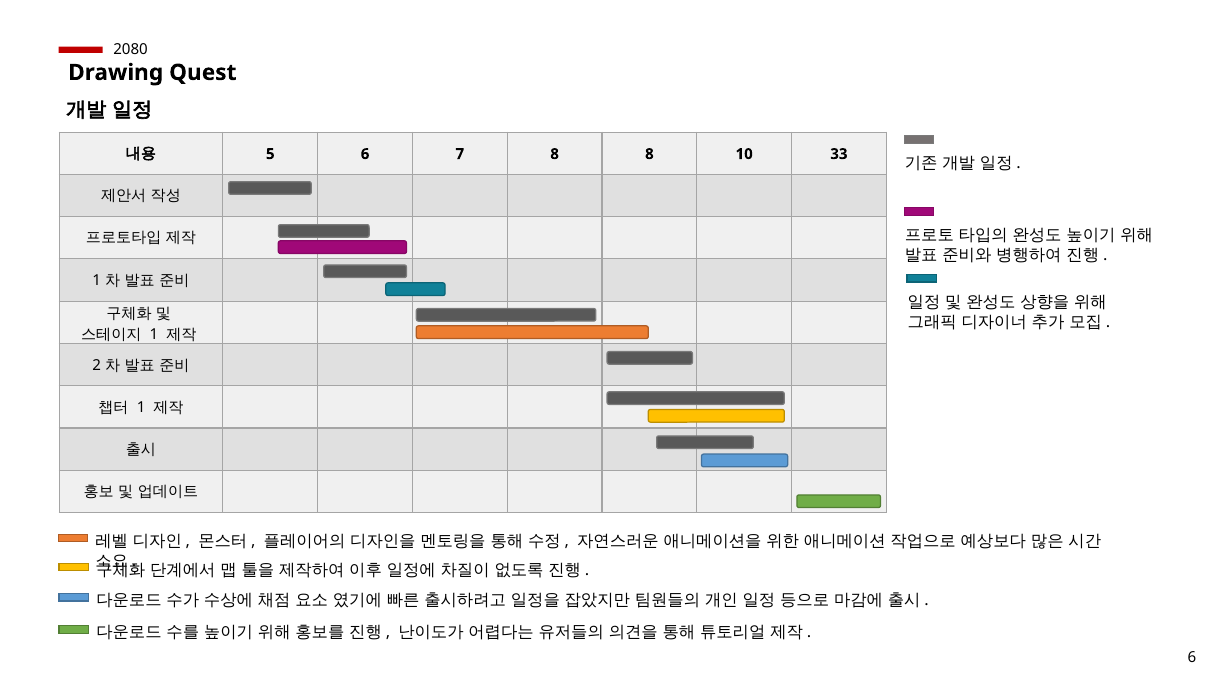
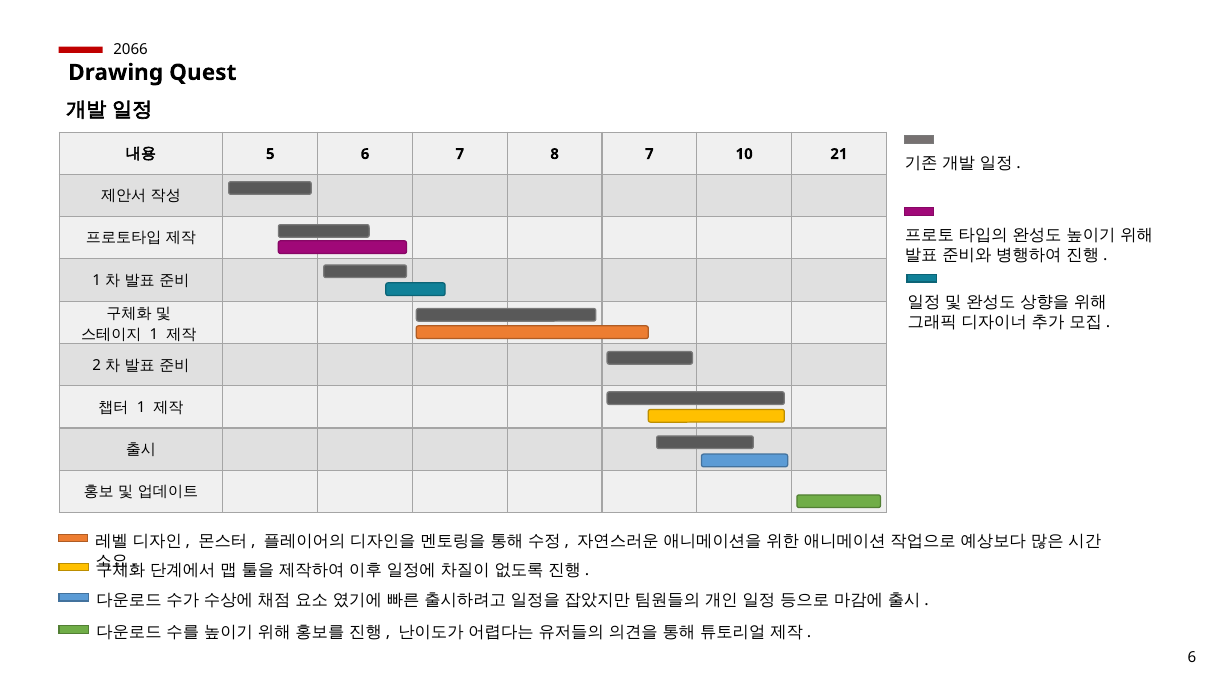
2080: 2080 -> 2066
8 8: 8 -> 7
33: 33 -> 21
